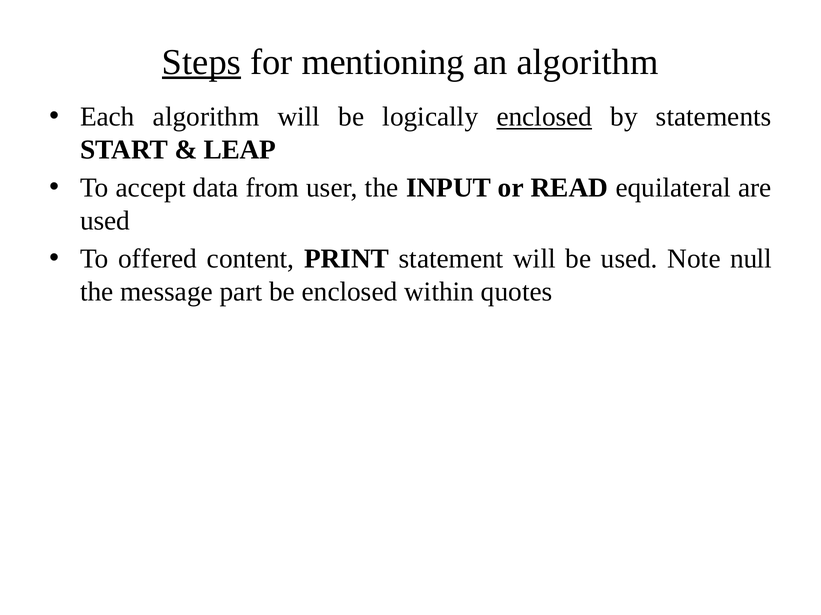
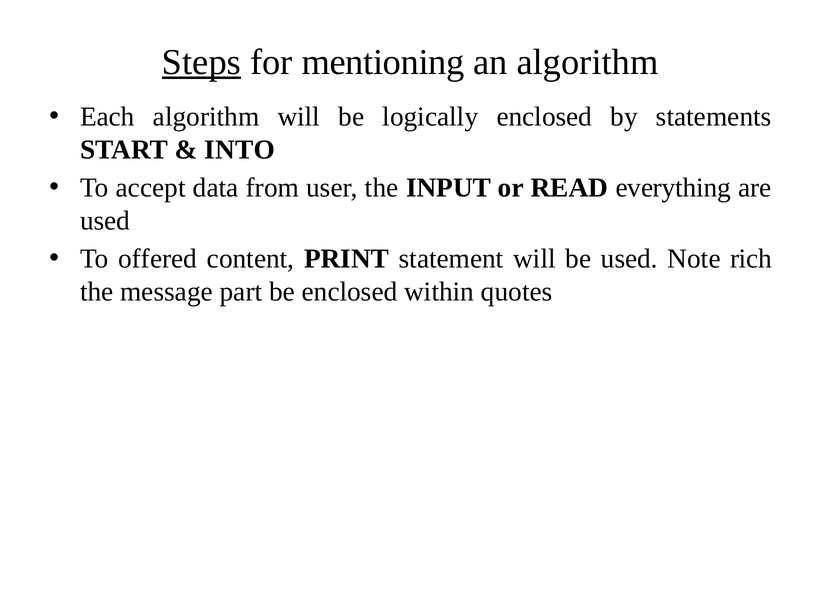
enclosed at (544, 117) underline: present -> none
LEAP: LEAP -> INTO
equilateral: equilateral -> everything
null: null -> rich
